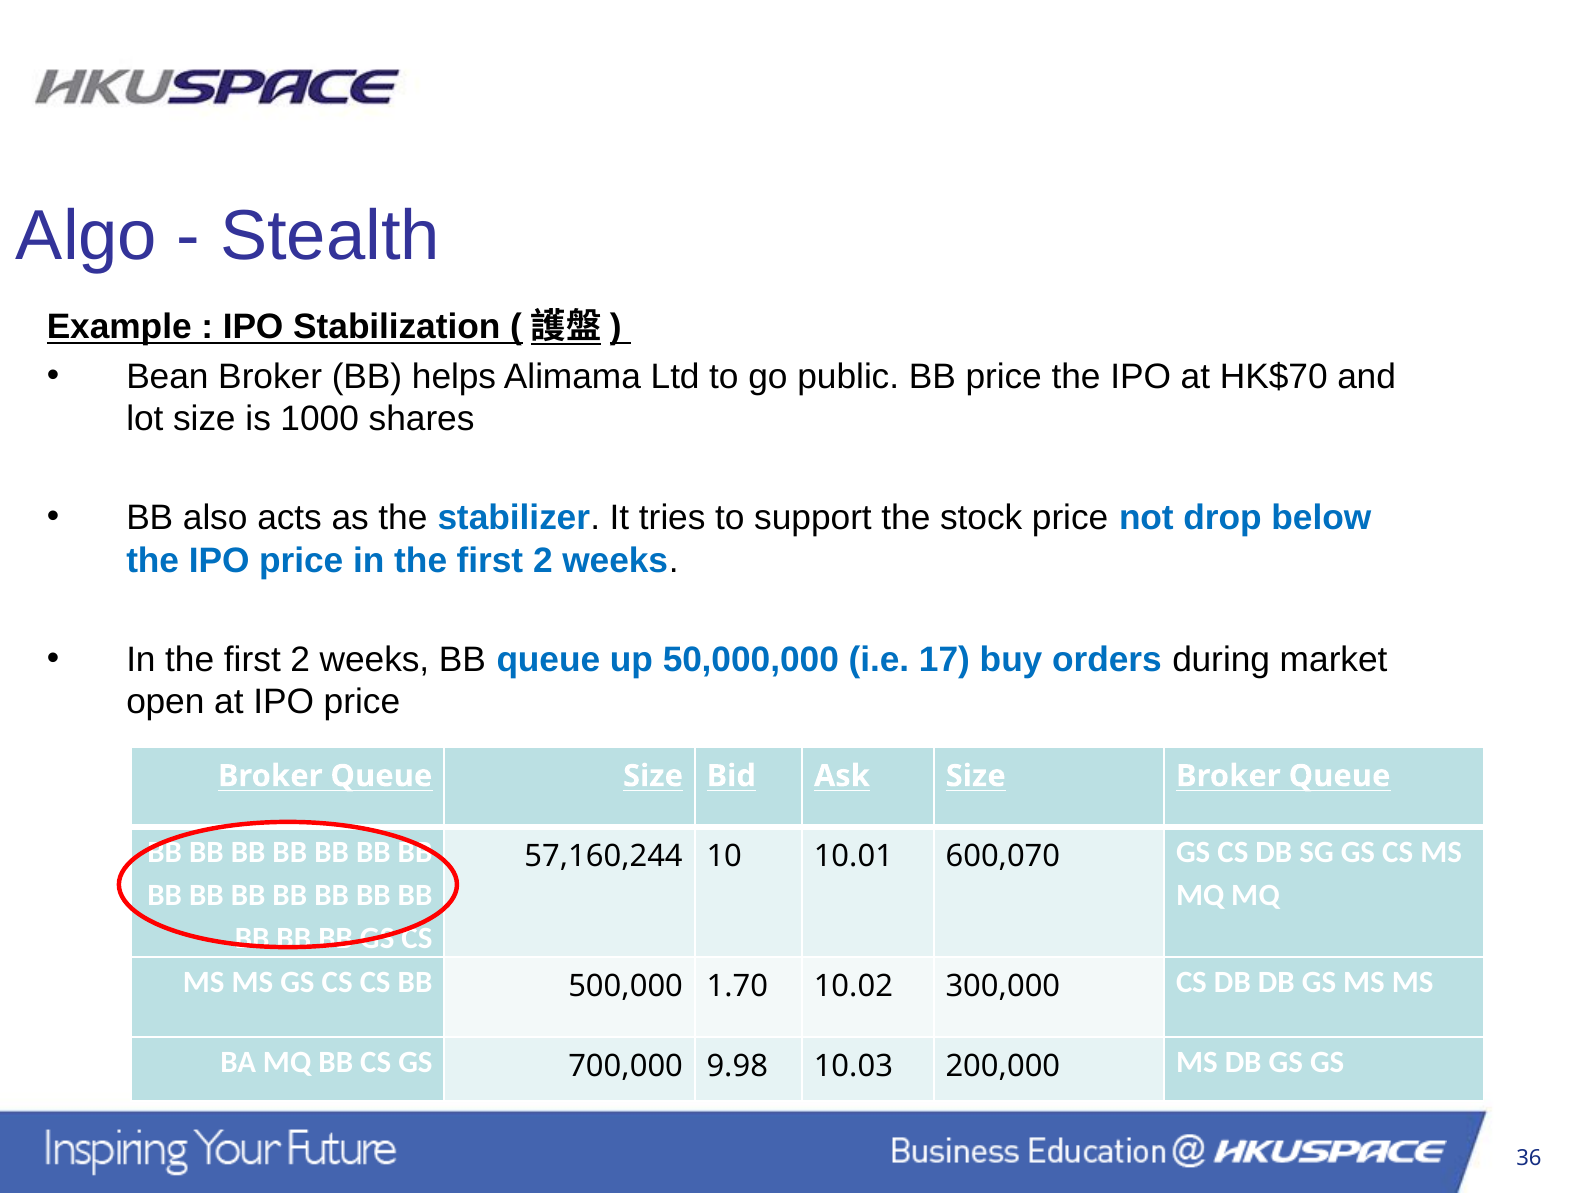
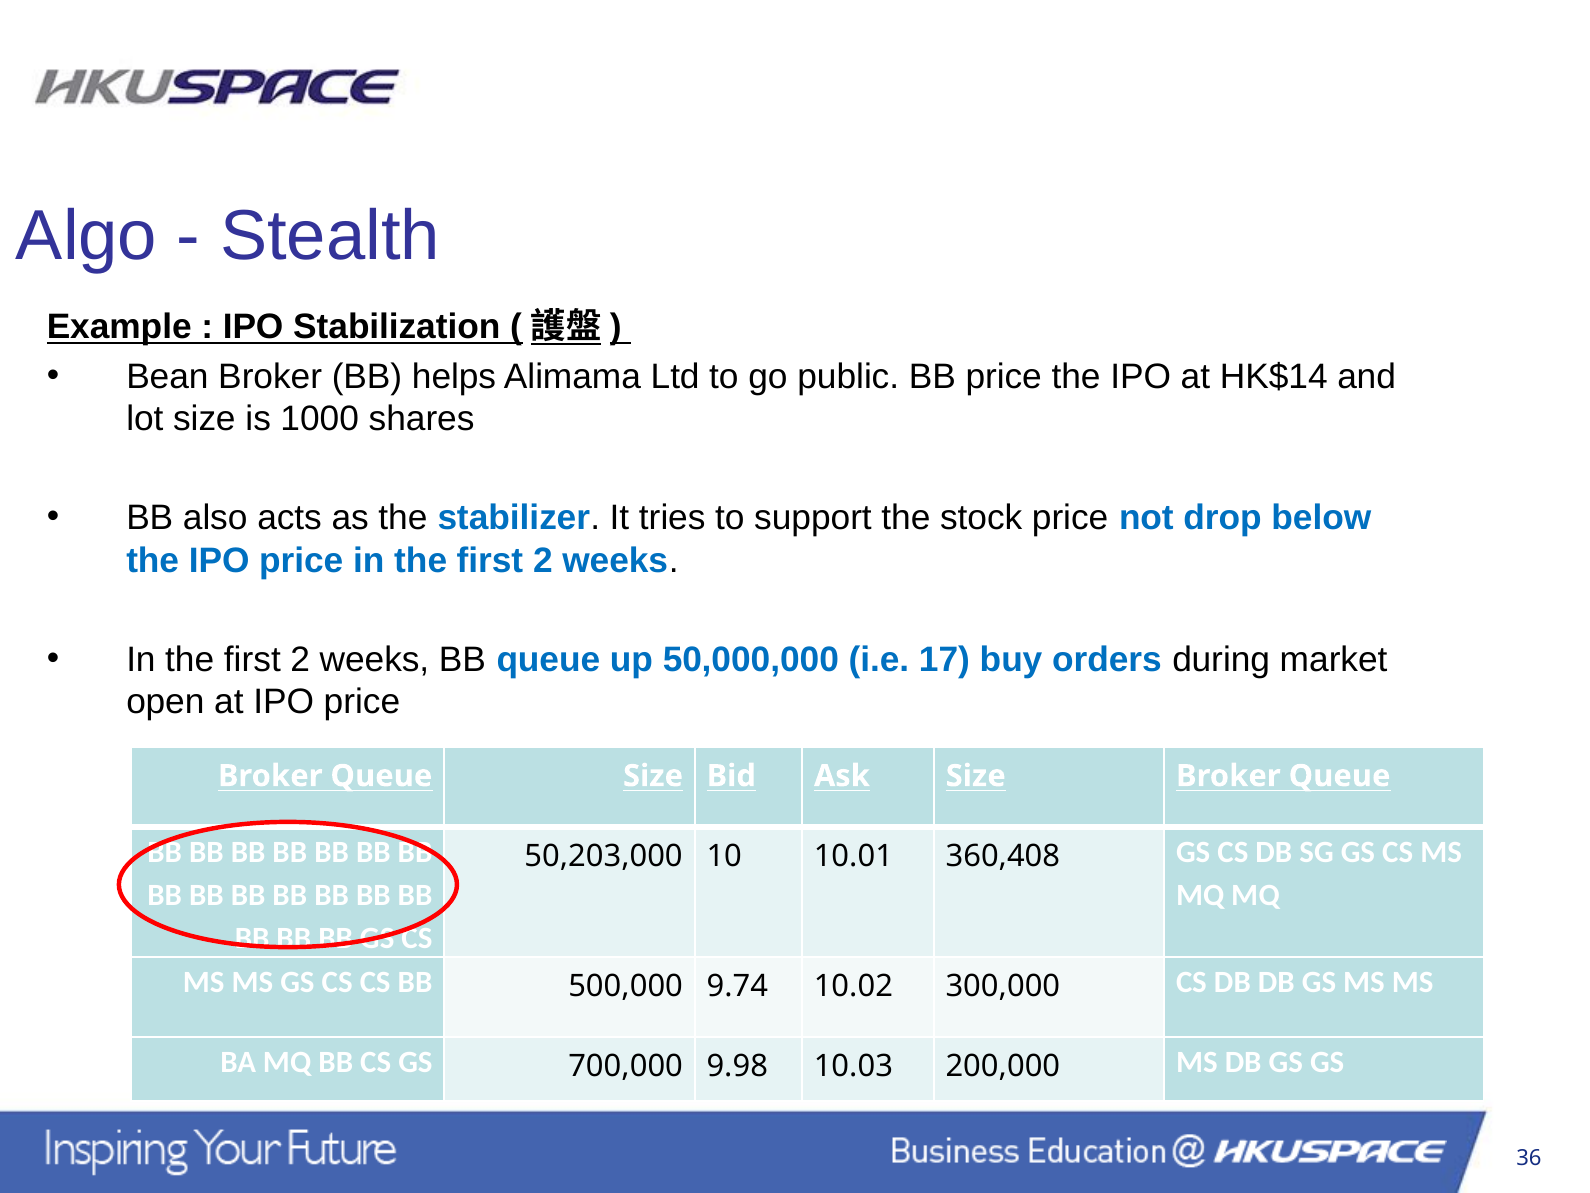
HK$70: HK$70 -> HK$14
57,160,244: 57,160,244 -> 50,203,000
600,070: 600,070 -> 360,408
1.70: 1.70 -> 9.74
